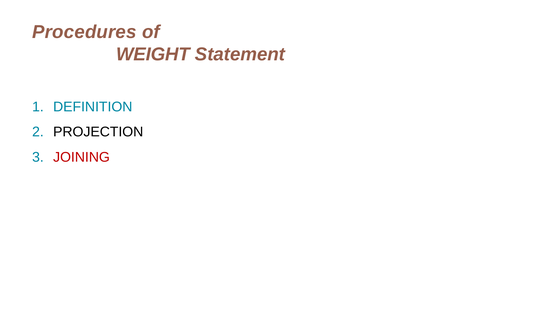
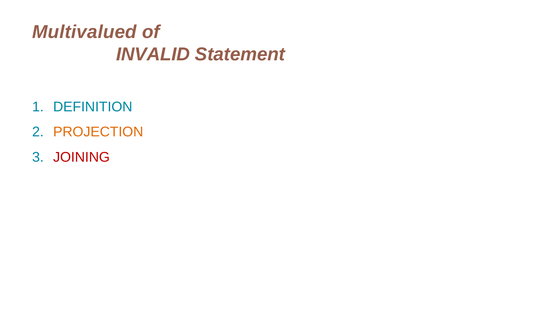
Procedures: Procedures -> Multivalued
WEIGHT: WEIGHT -> INVALID
PROJECTION colour: black -> orange
